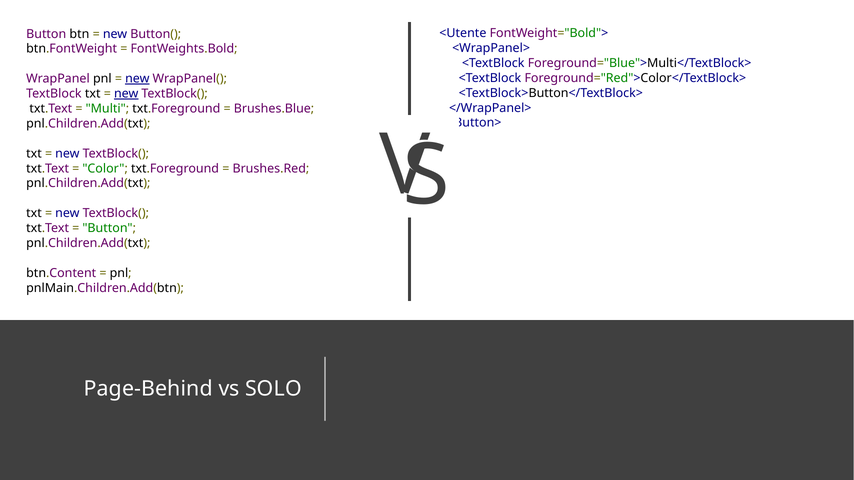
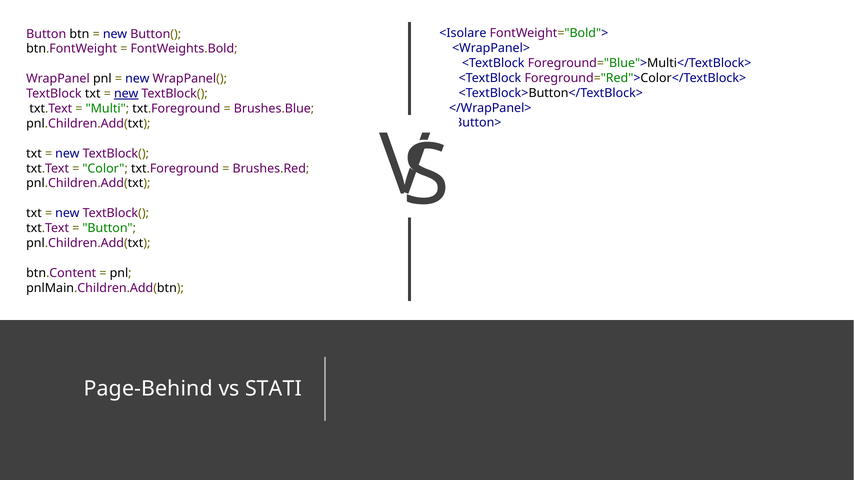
<Utente: <Utente -> <Isolare
new at (137, 79) underline: present -> none
SOLO: SOLO -> STATI
